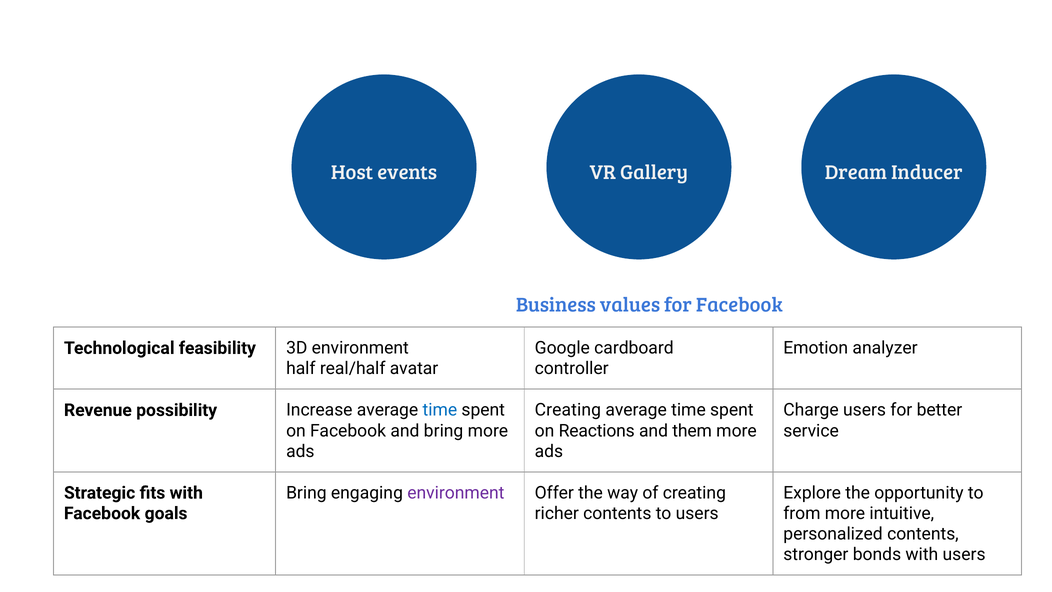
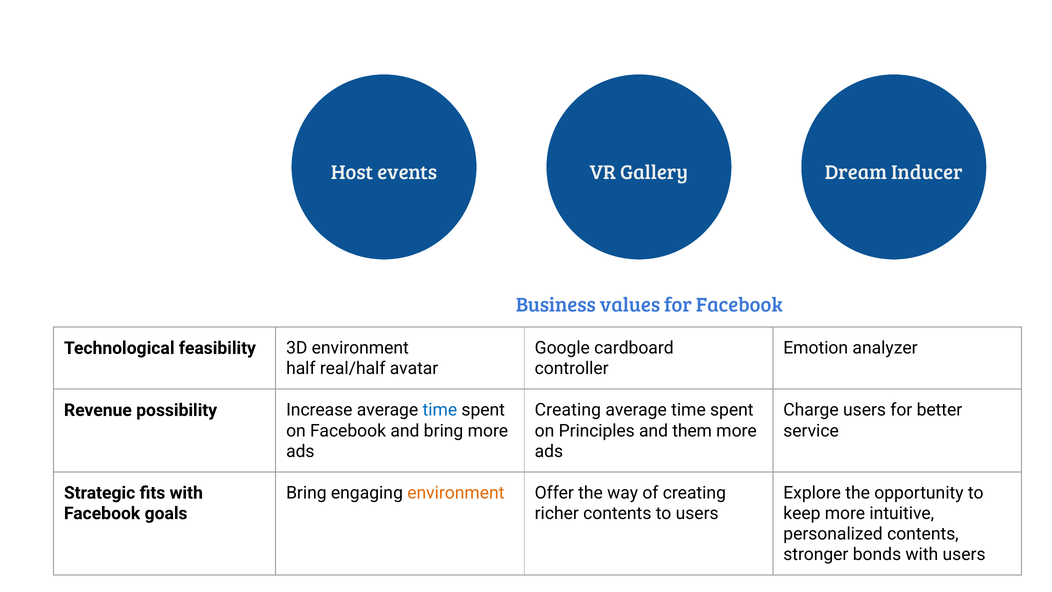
Reactions: Reactions -> Principles
environment at (456, 493) colour: purple -> orange
from: from -> keep
